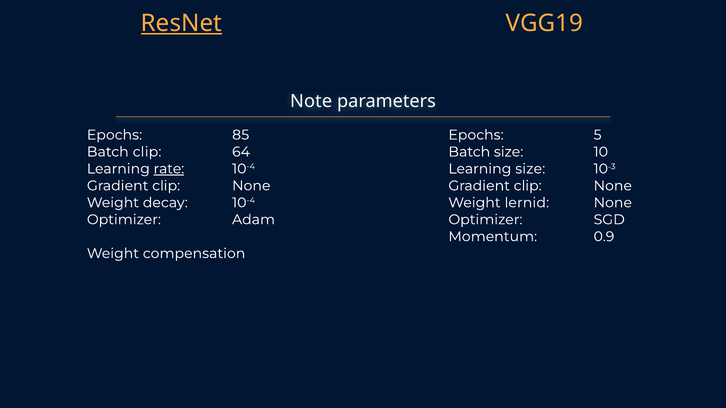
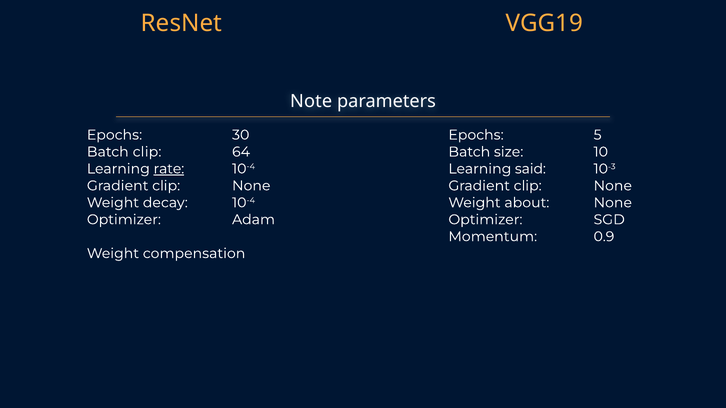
ResNet underline: present -> none
85: 85 -> 30
Learning size: size -> said
lernid: lernid -> about
